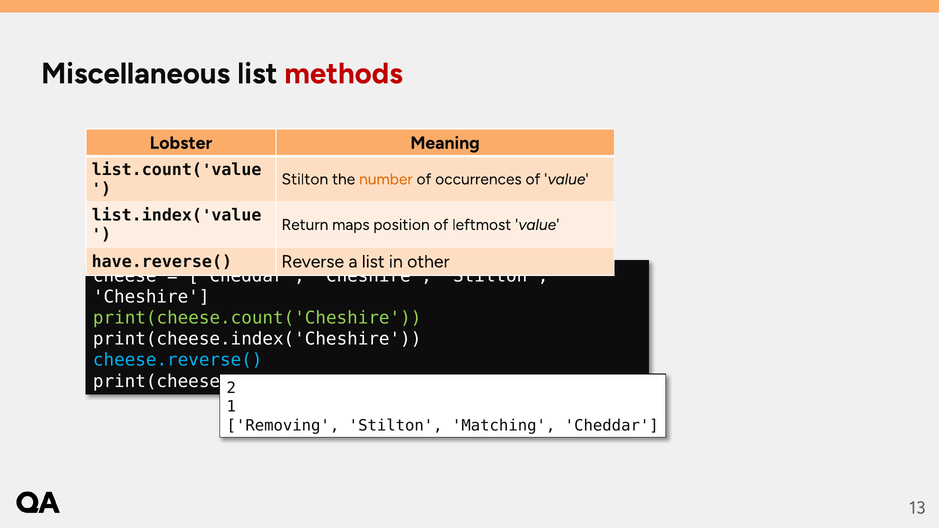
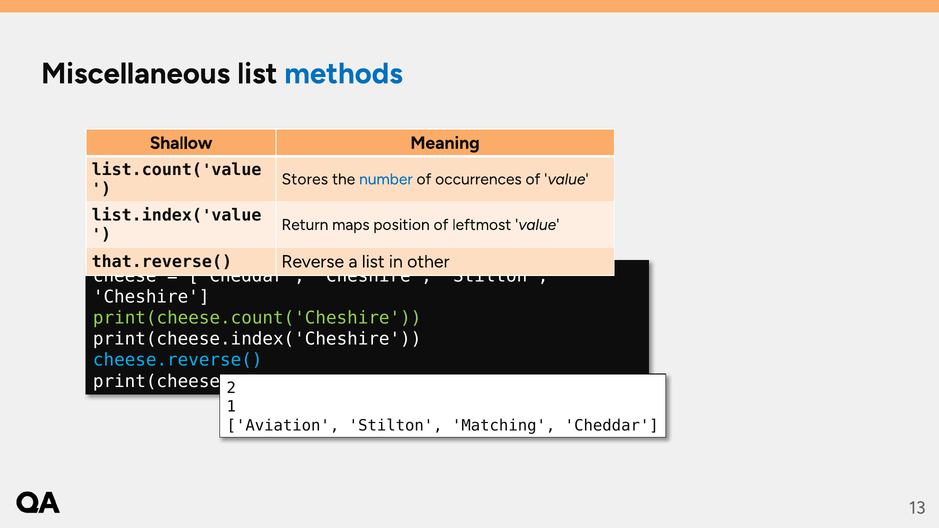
methods colour: red -> blue
Lobster: Lobster -> Shallow
Stilton at (305, 179): Stilton -> Stores
number colour: orange -> blue
have.reverse(: have.reverse( -> that.reverse(
Removing: Removing -> Aviation
